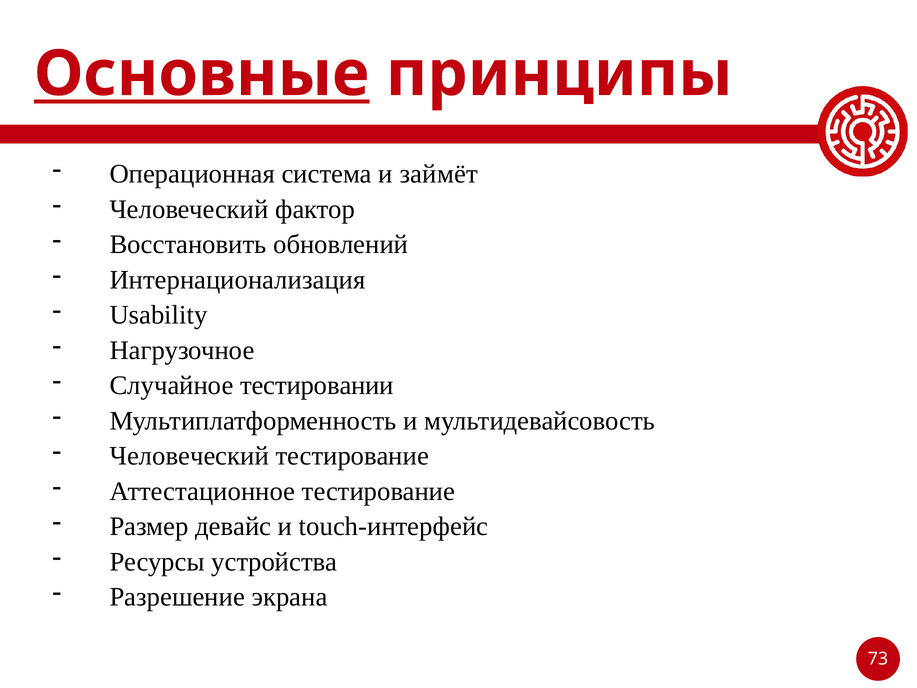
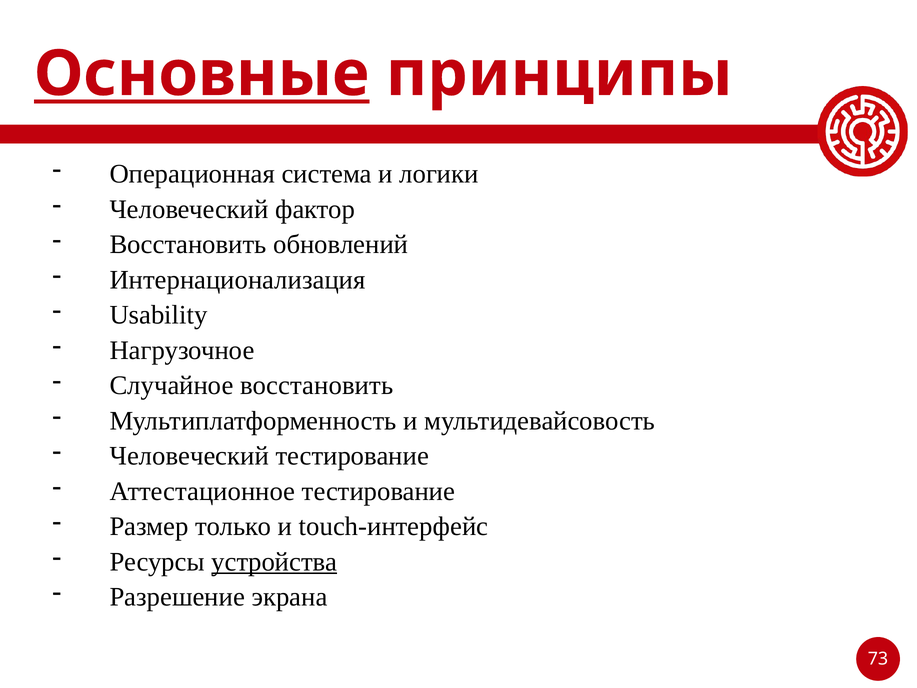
займёт: займёт -> логики
Случайное тестировании: тестировании -> восстановить
девайс: девайс -> только
устройства underline: none -> present
